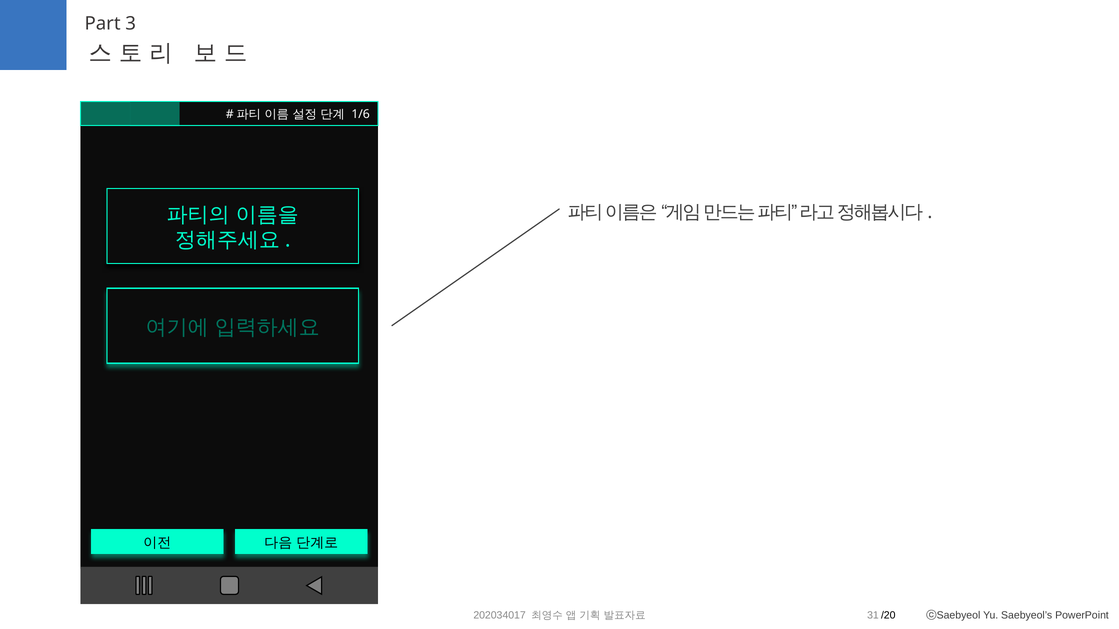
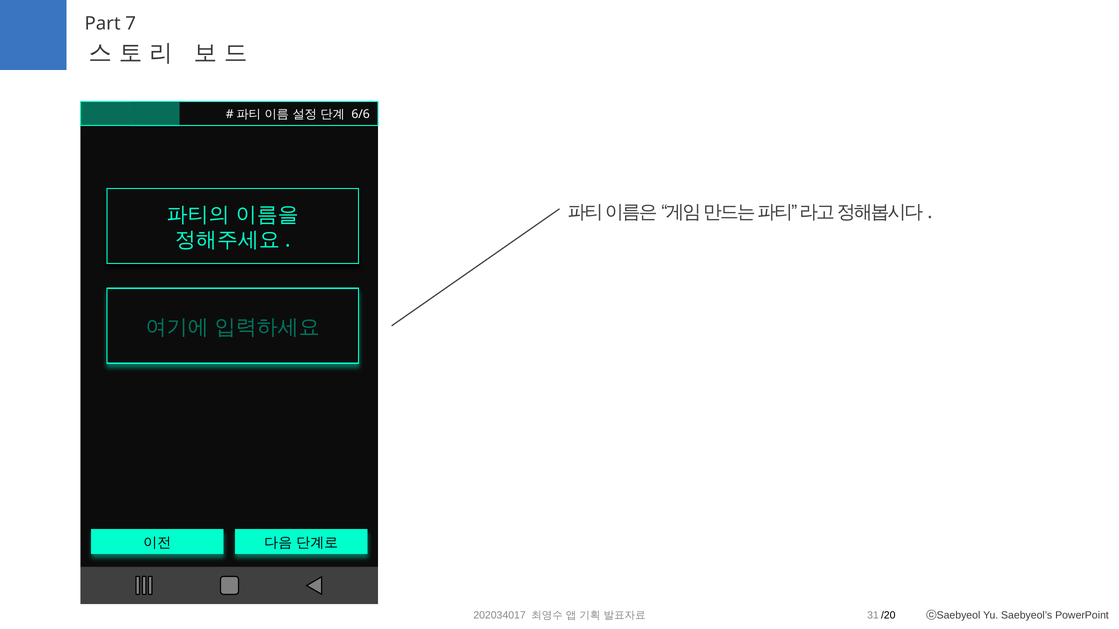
3: 3 -> 7
1/6: 1/6 -> 6/6
